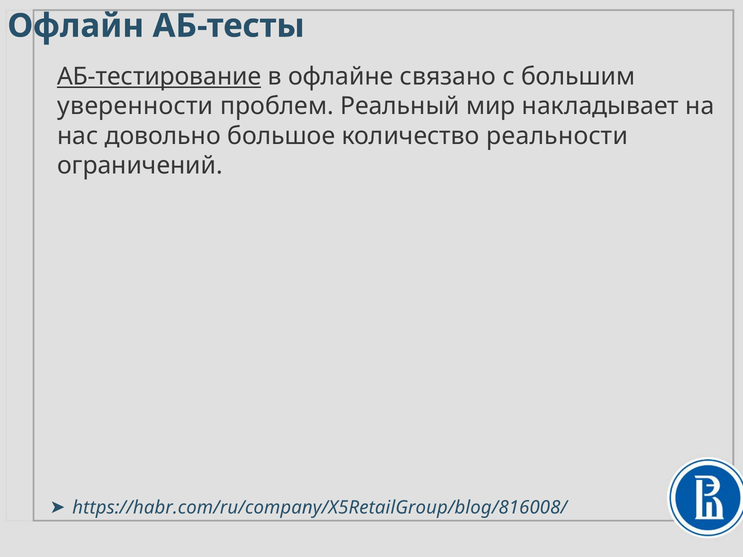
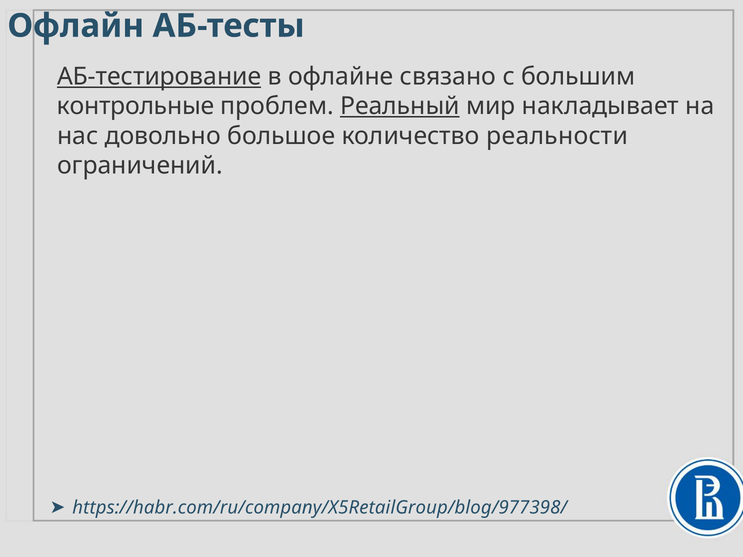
уверенности: уверенности -> контрольные
Реальный underline: none -> present
https://habr.com/ru/company/X5RetailGroup/blog/816008/: https://habr.com/ru/company/X5RetailGroup/blog/816008/ -> https://habr.com/ru/company/X5RetailGroup/blog/977398/
